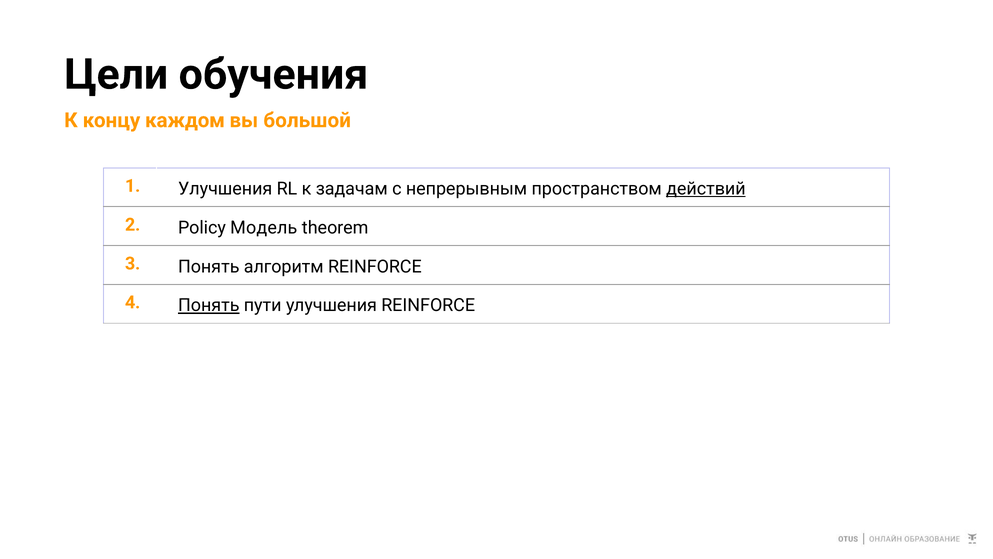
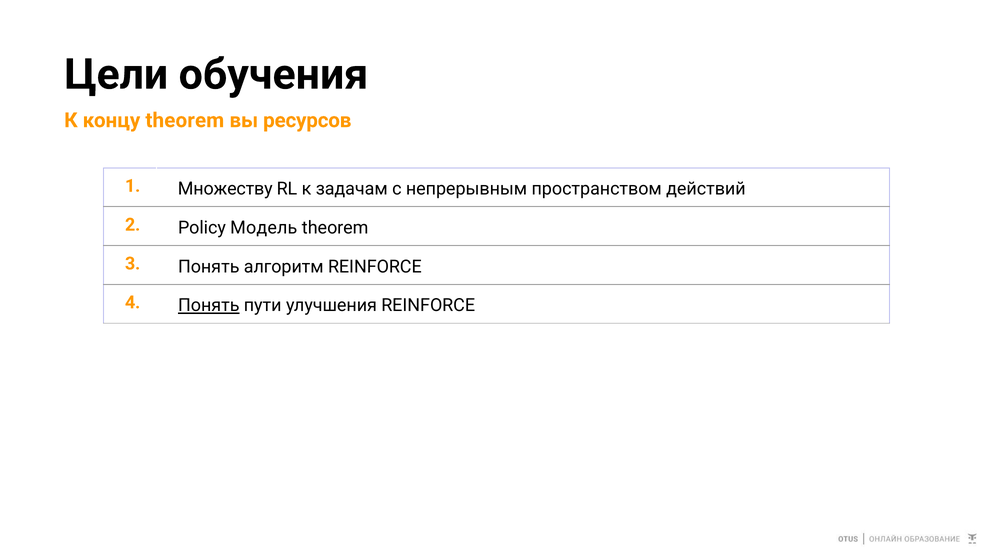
концу каждом: каждом -> theorem
большой: большой -> ресурсов
1 Улучшения: Улучшения -> Множеству
действий underline: present -> none
